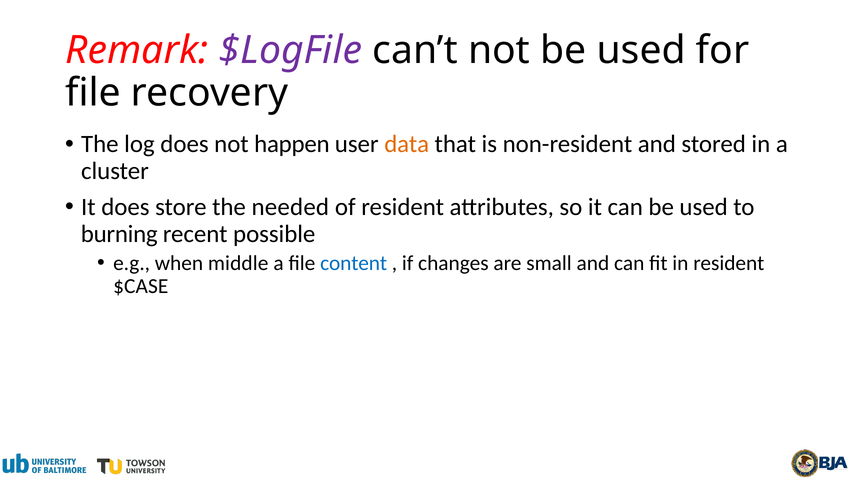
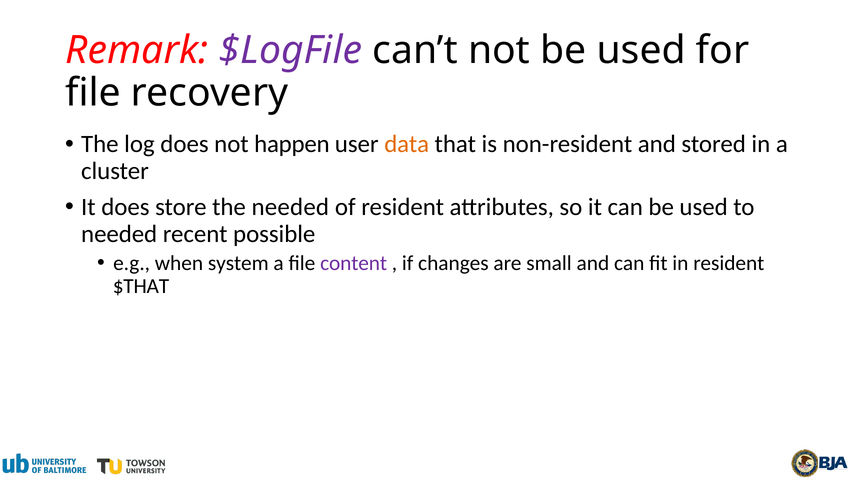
burning at (119, 234): burning -> needed
middle: middle -> system
content colour: blue -> purple
$CASE: $CASE -> $THAT
